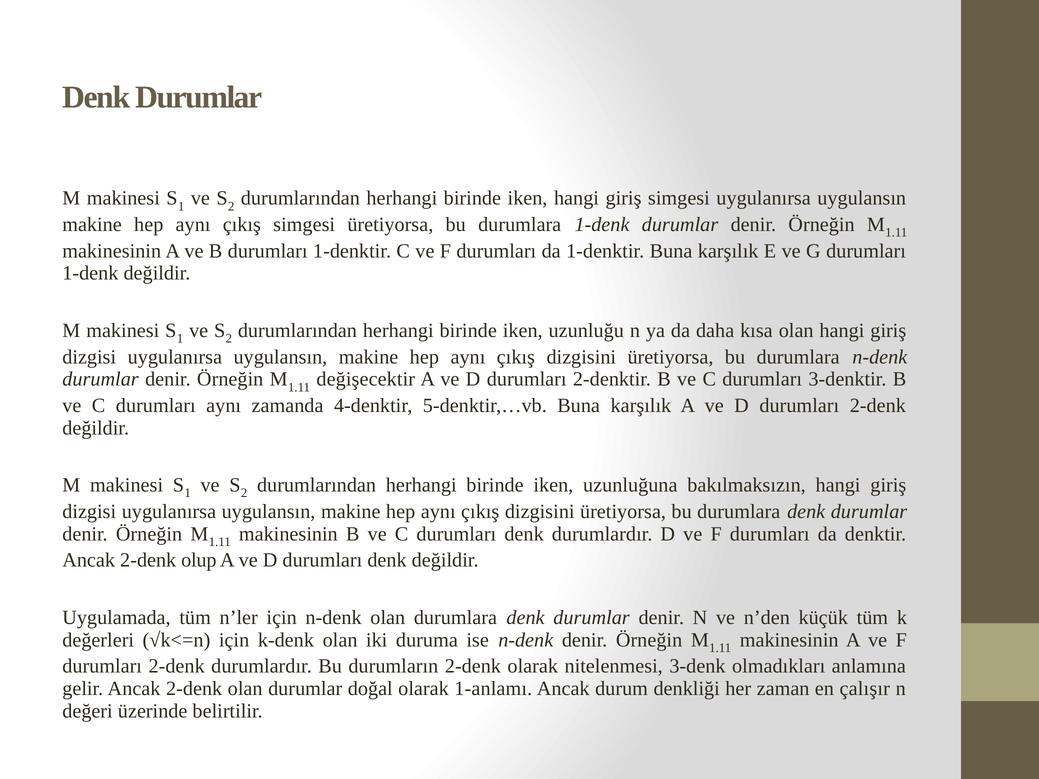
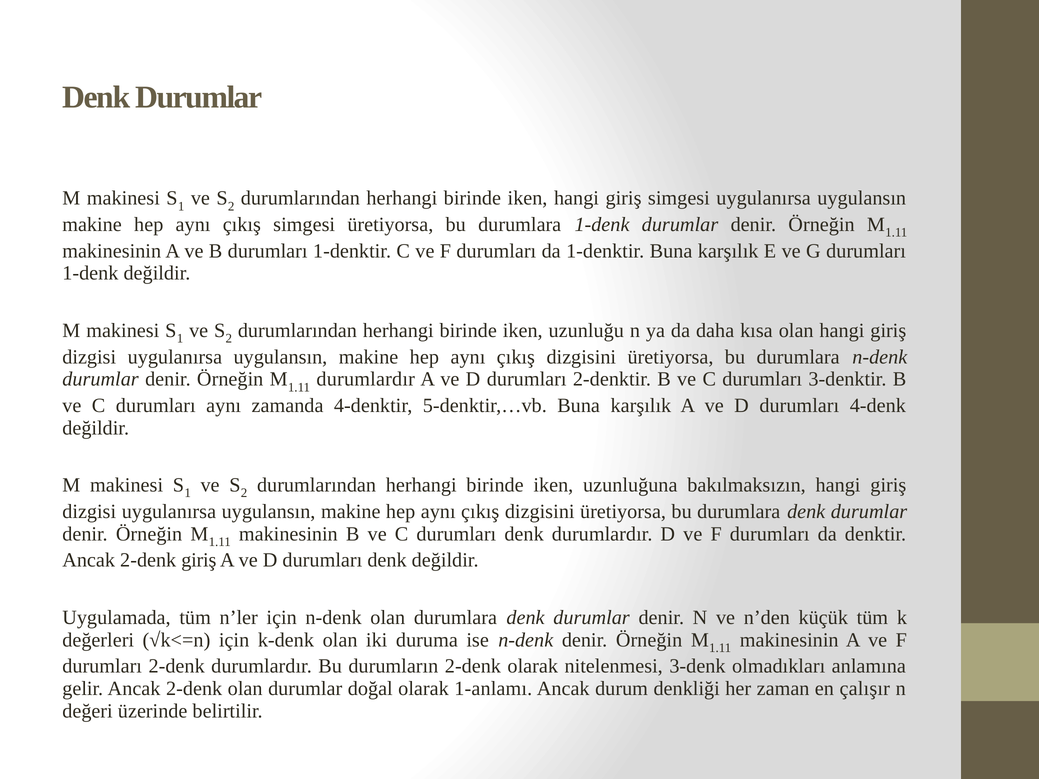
değişecektir at (366, 379): değişecektir -> durumlardır
D durumları 2-denk: 2-denk -> 4-denk
2-denk olup: olup -> giriş
